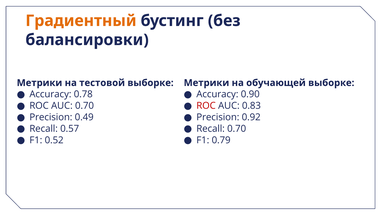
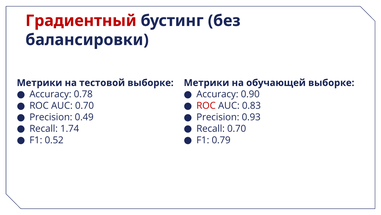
Градиентный colour: orange -> red
0.92: 0.92 -> 0.93
0.57: 0.57 -> 1.74
